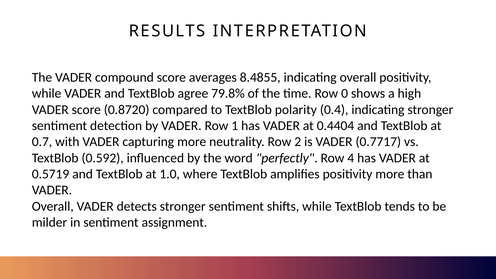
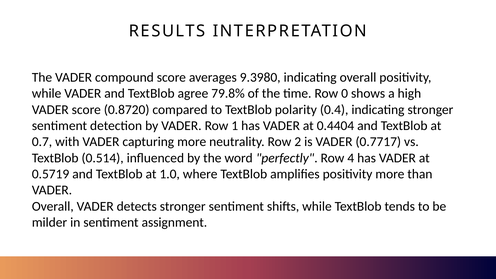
8.4855: 8.4855 -> 9.3980
0.592: 0.592 -> 0.514
